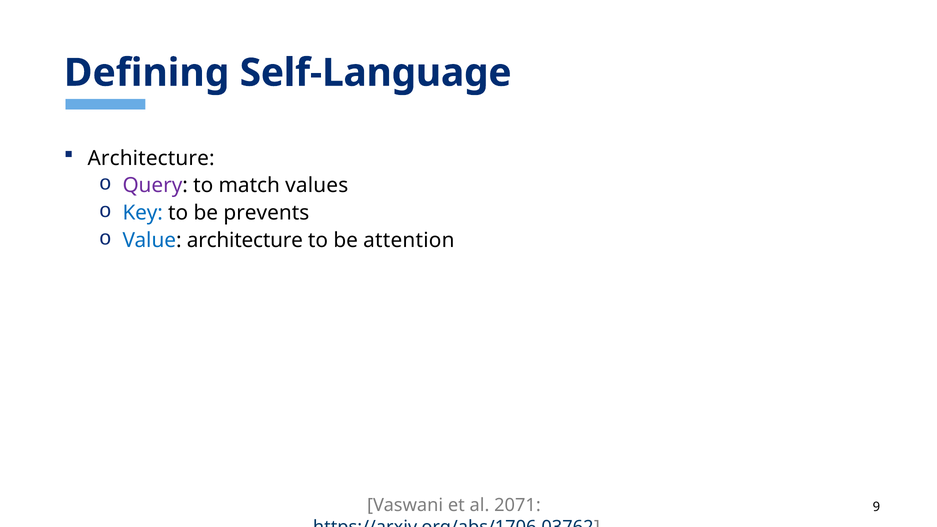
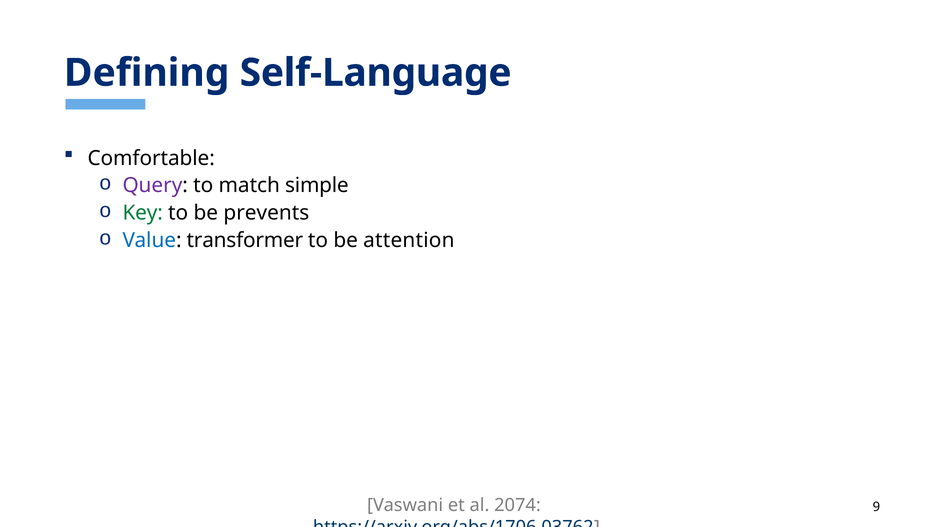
Architecture at (151, 158): Architecture -> Comfortable
values: values -> simple
Key colour: blue -> green
Value architecture: architecture -> transformer
2071: 2071 -> 2074
